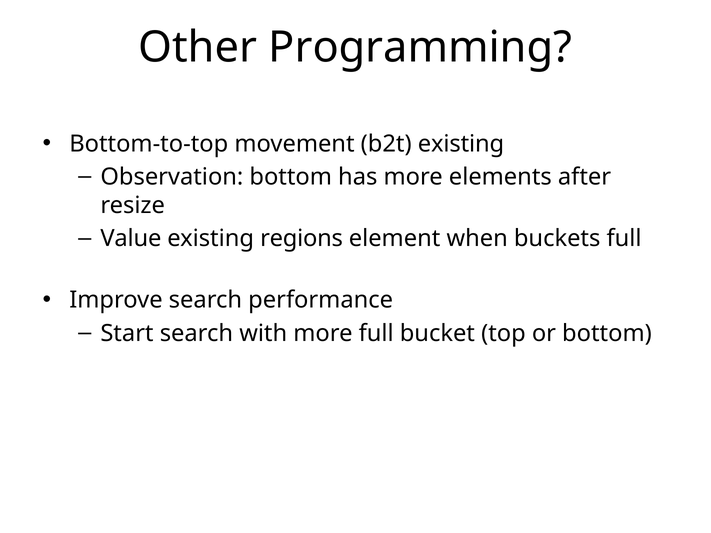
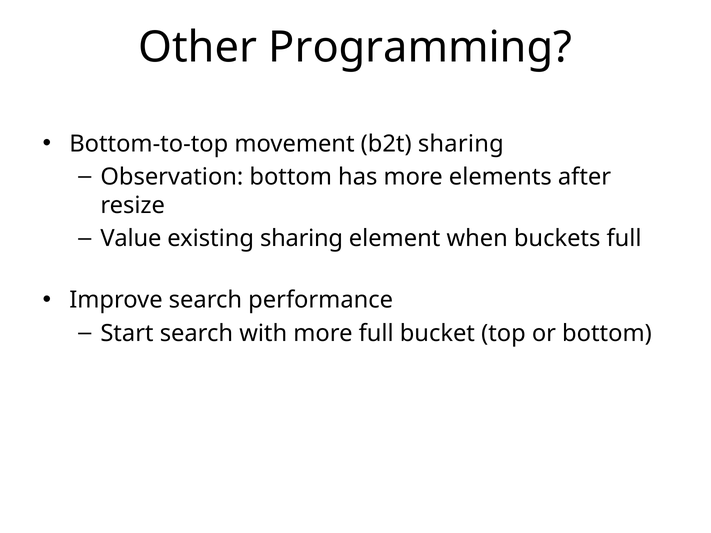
b2t existing: existing -> sharing
existing regions: regions -> sharing
